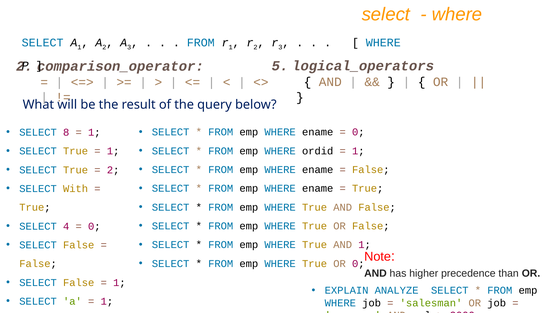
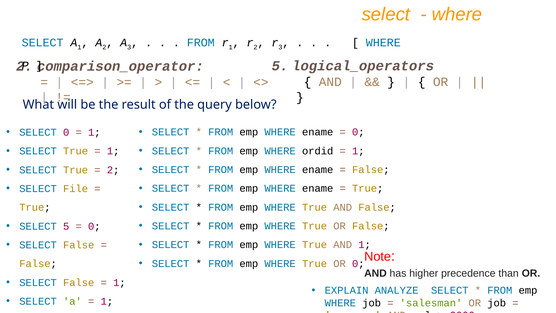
SELECT 8: 8 -> 0
With: With -> File
SELECT 4: 4 -> 5
